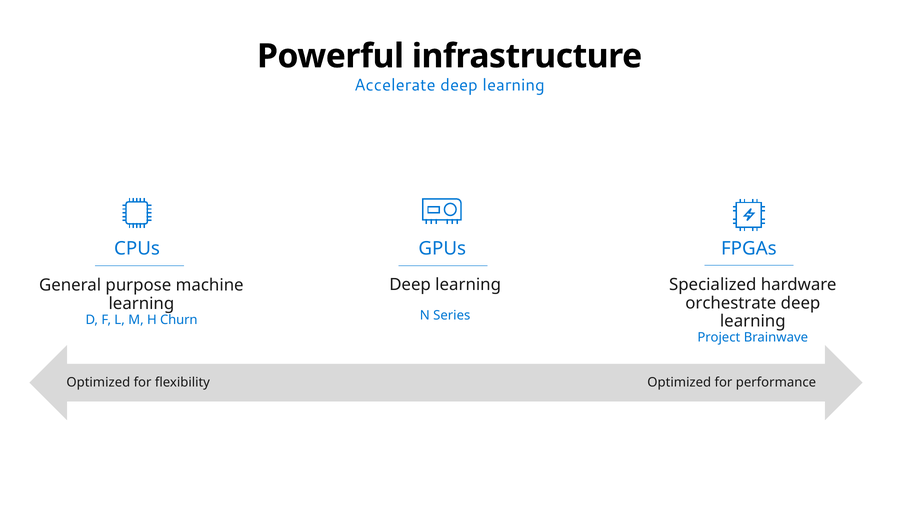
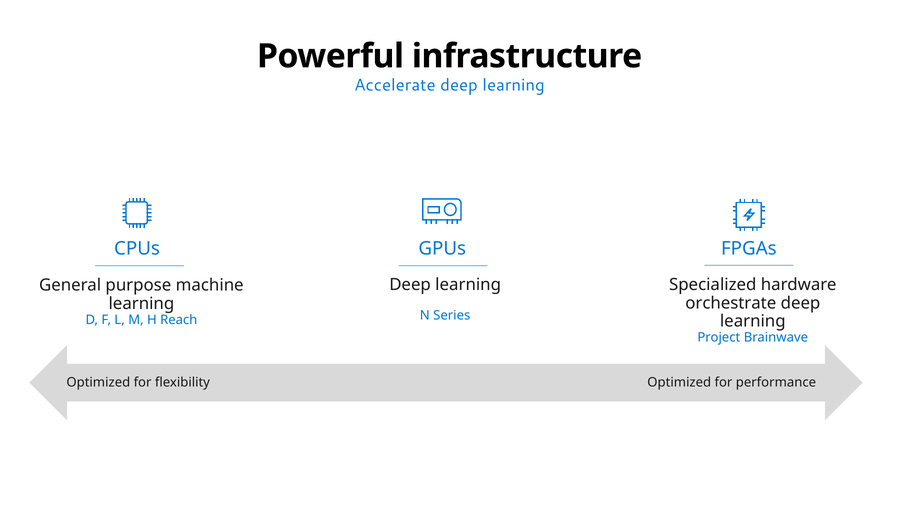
Churn: Churn -> Reach
